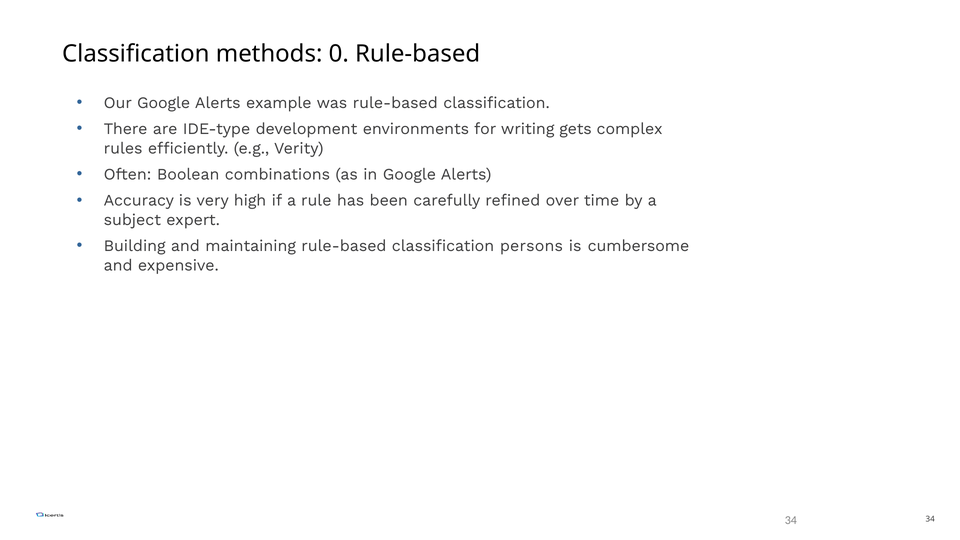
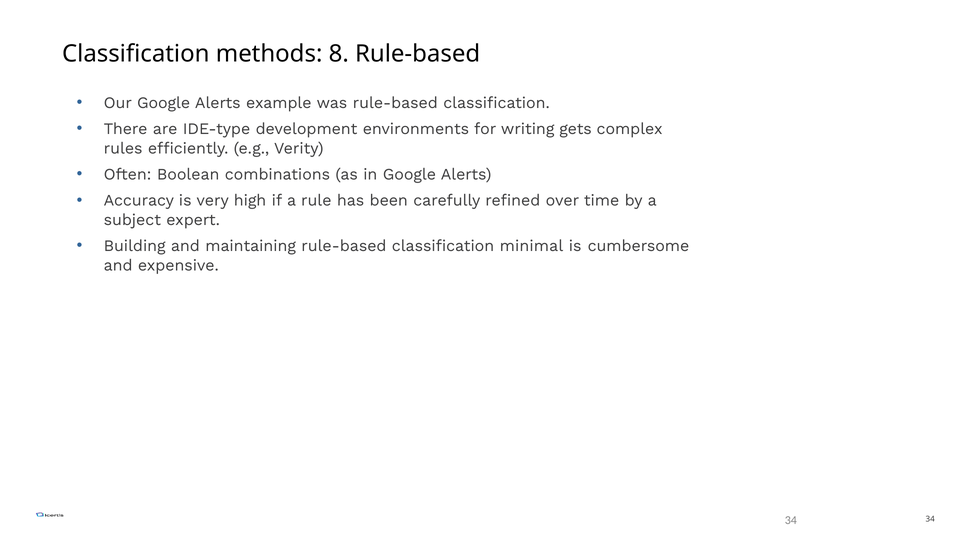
0: 0 -> 8
persons: persons -> minimal
